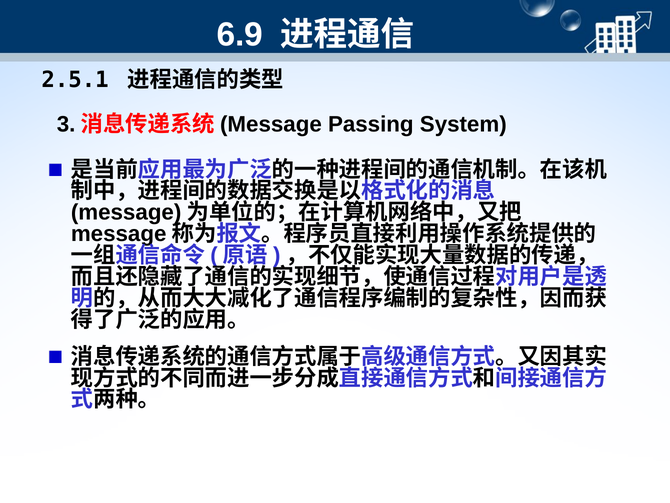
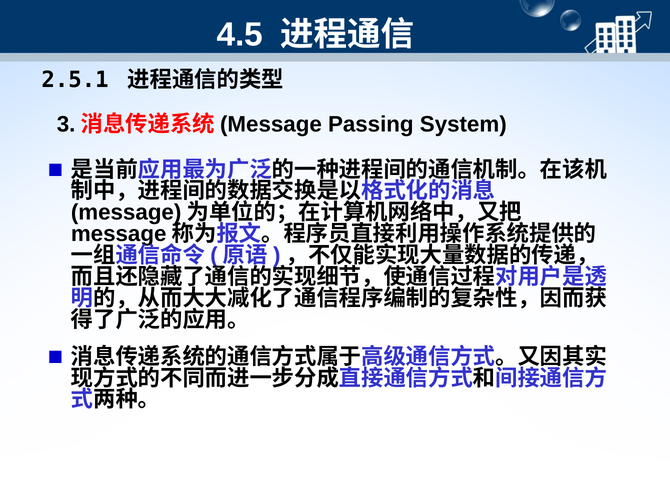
6.9: 6.9 -> 4.5
